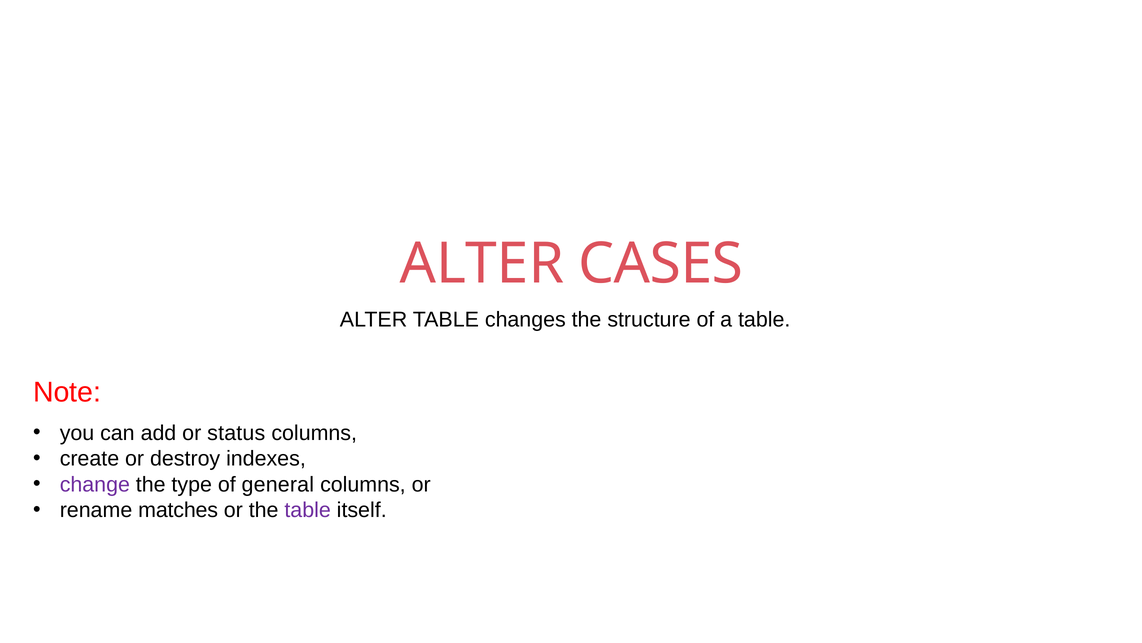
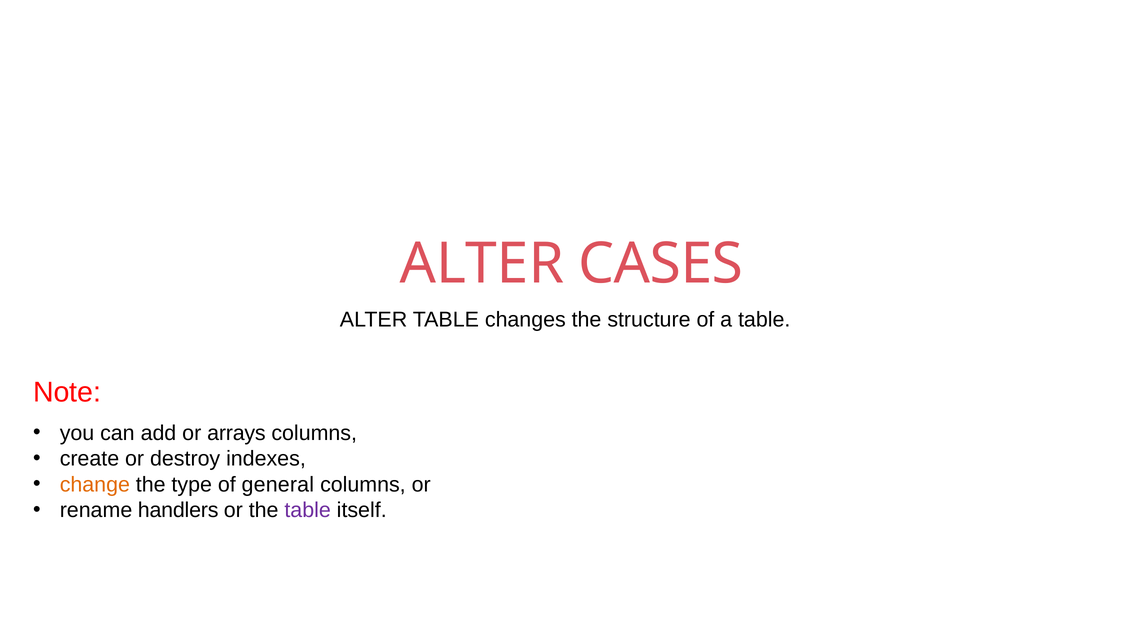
status: status -> arrays
change colour: purple -> orange
matches: matches -> handlers
